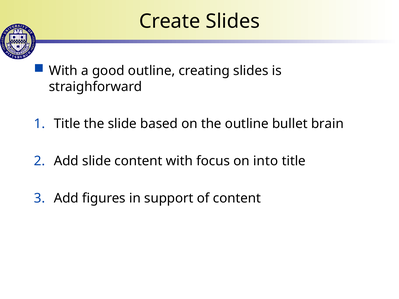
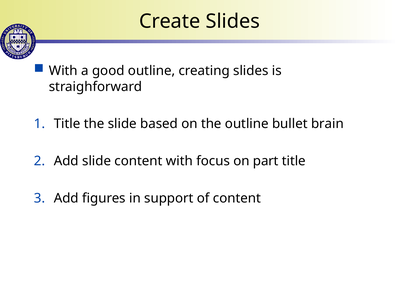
into: into -> part
